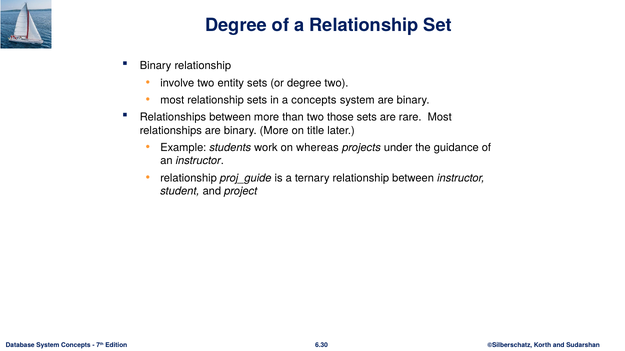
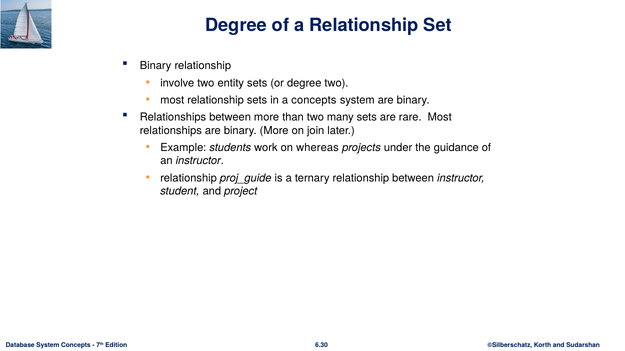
those: those -> many
title: title -> join
